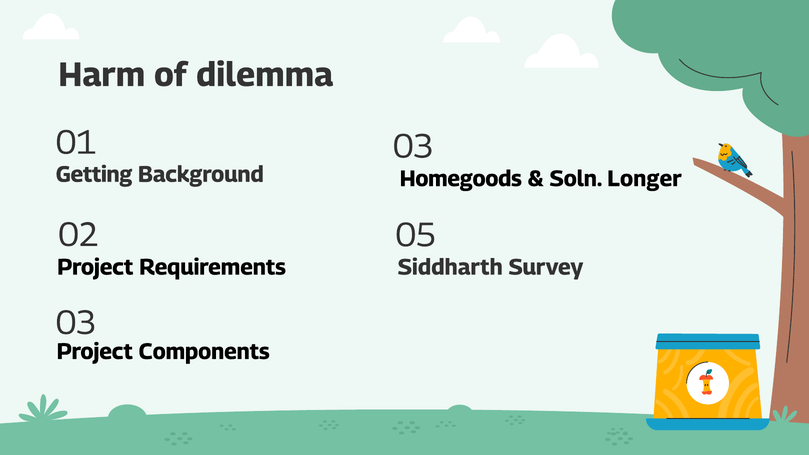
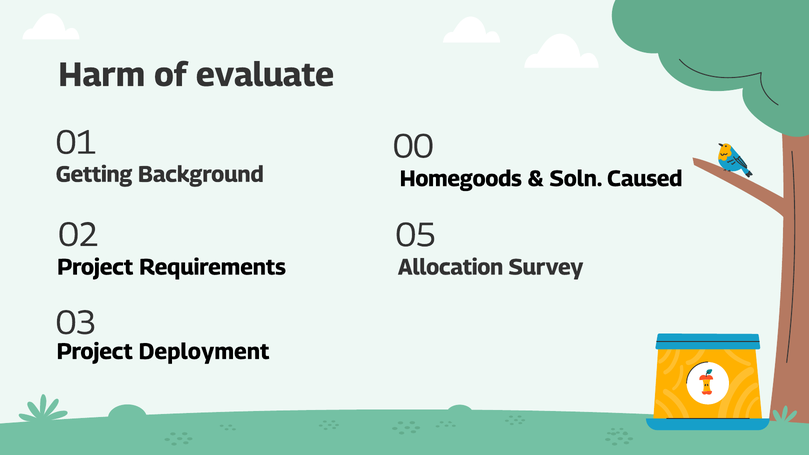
dilemma: dilemma -> evaluate
01 03: 03 -> 00
Longer: Longer -> Caused
Siddharth: Siddharth -> Allocation
Components: Components -> Deployment
